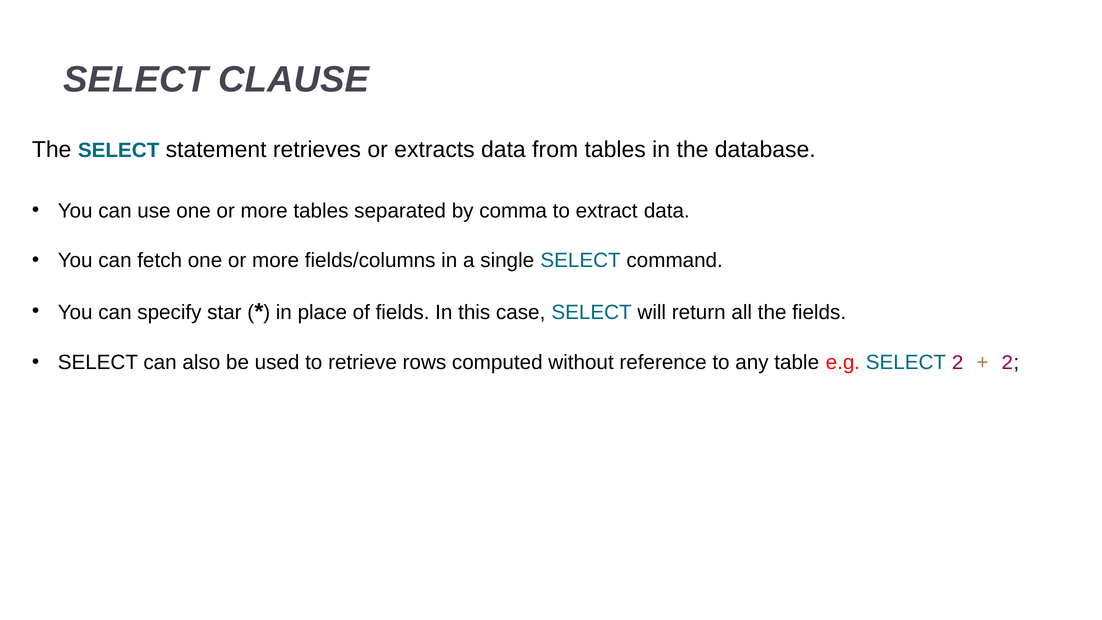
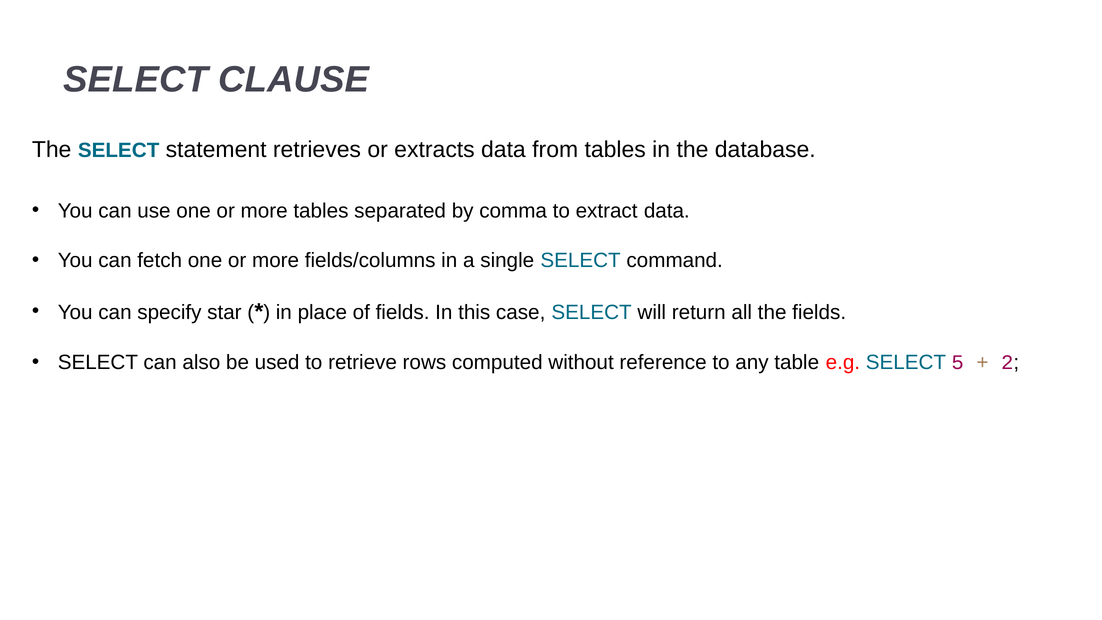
SELECT 2: 2 -> 5
